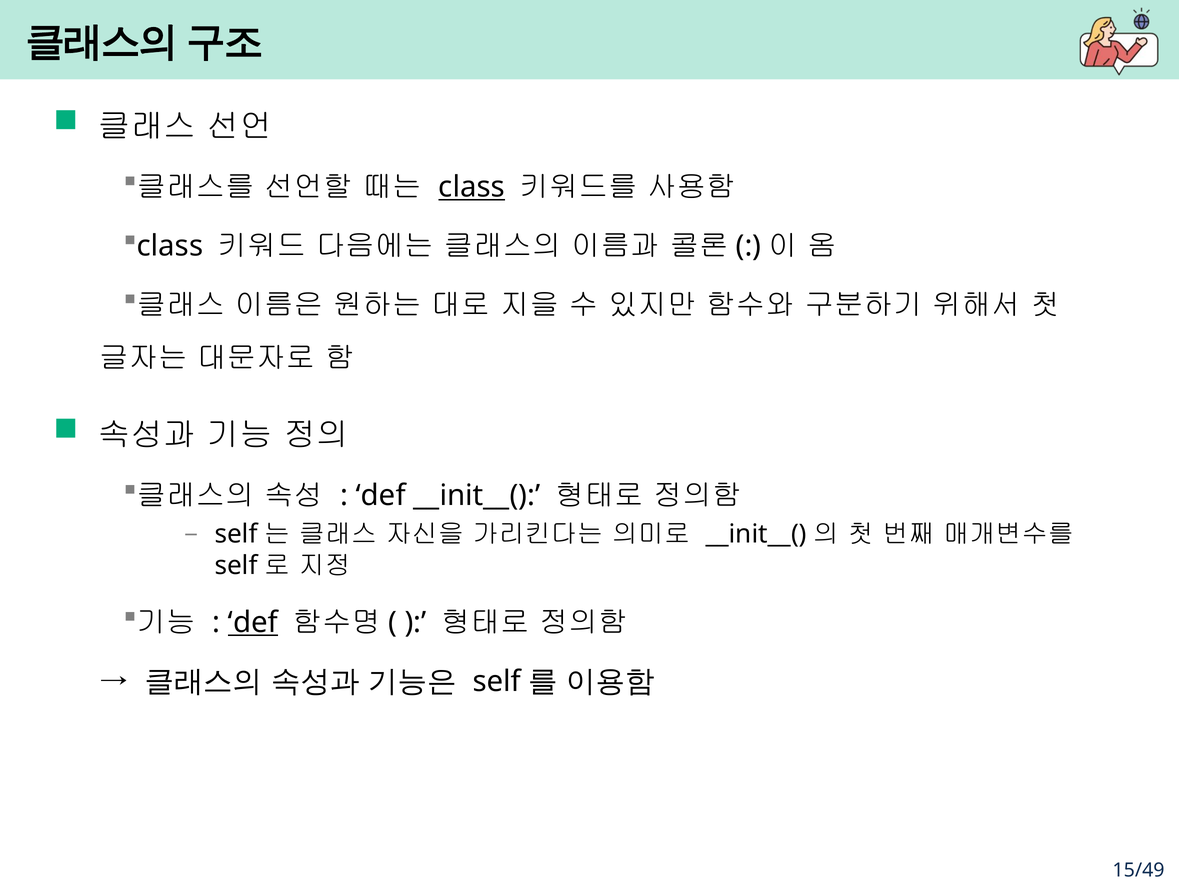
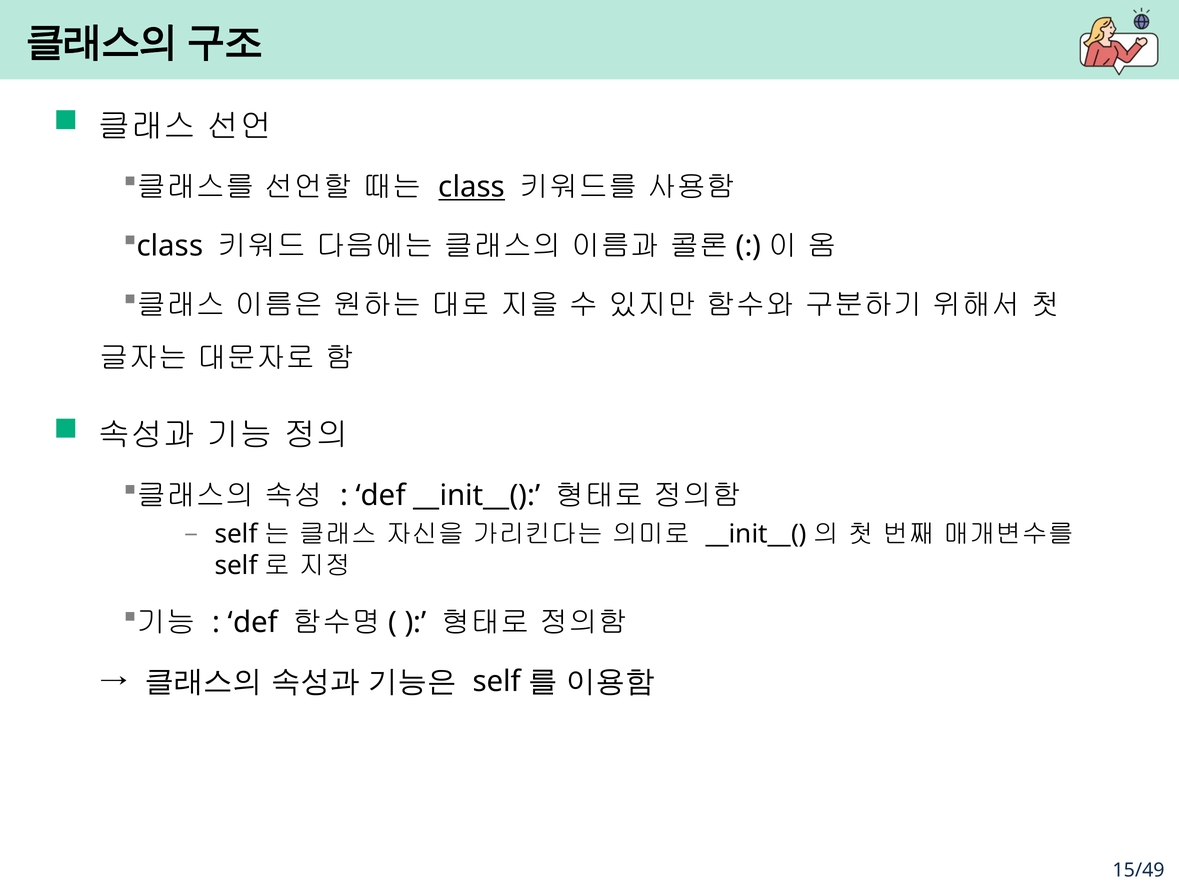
def at (253, 623) underline: present -> none
